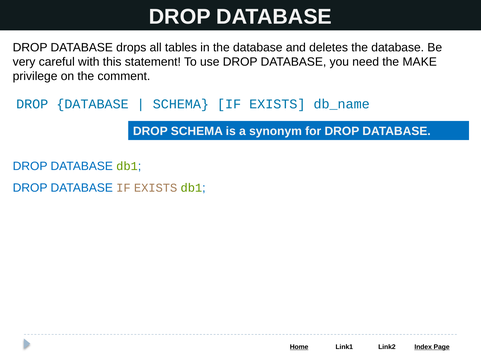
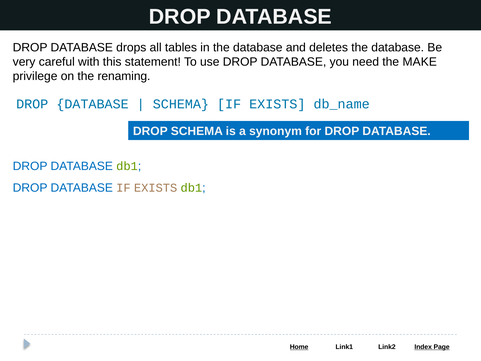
comment: comment -> renaming
